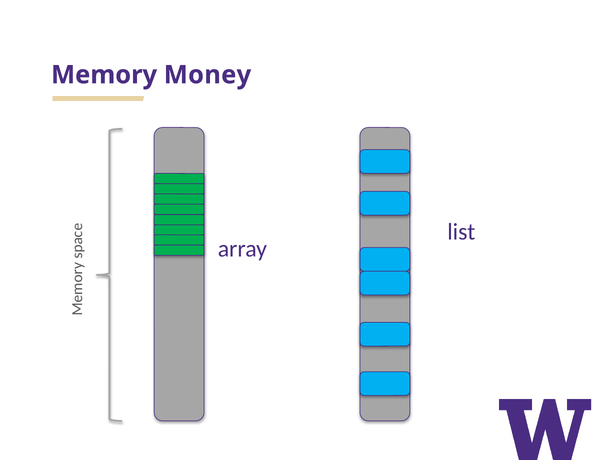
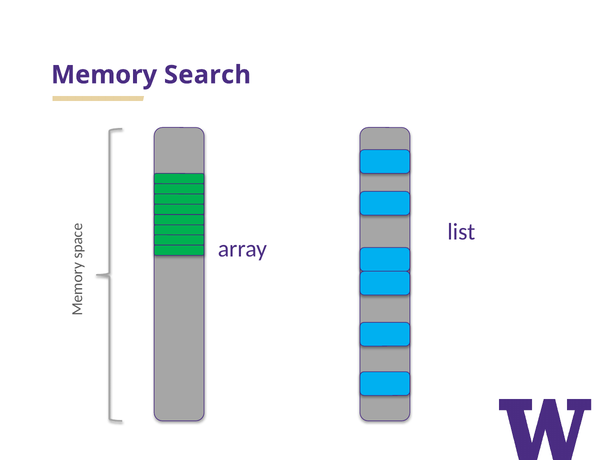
Money: Money -> Search
